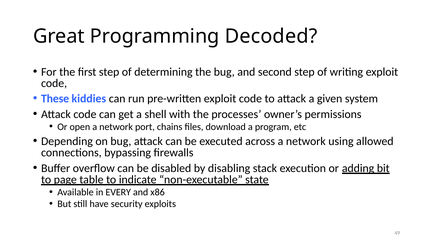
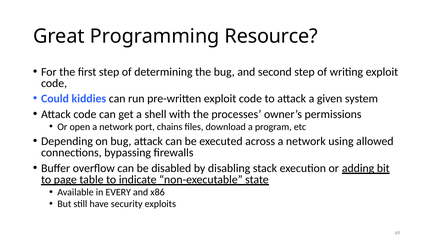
Decoded: Decoded -> Resource
These: These -> Could
